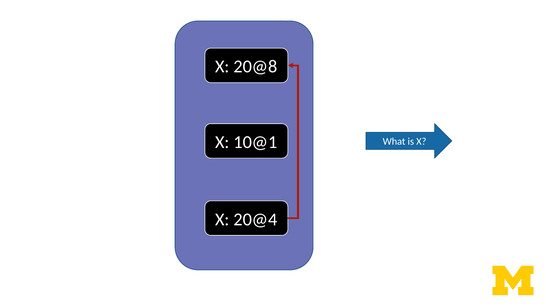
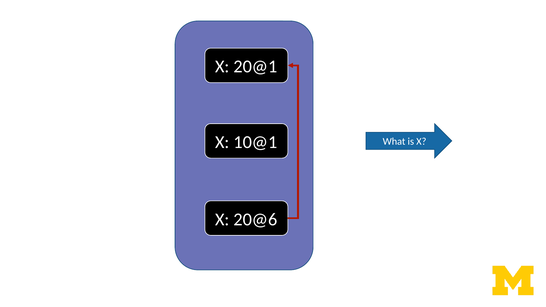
20@8: 20@8 -> 20@1
20@4: 20@4 -> 20@6
